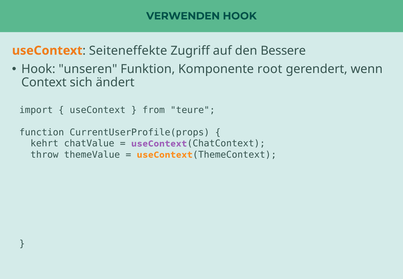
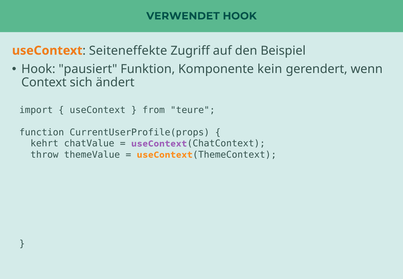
VERWENDEN: VERWENDEN -> VERWENDET
Bessere: Bessere -> Beispiel
unseren: unseren -> pausiert
root: root -> kein
